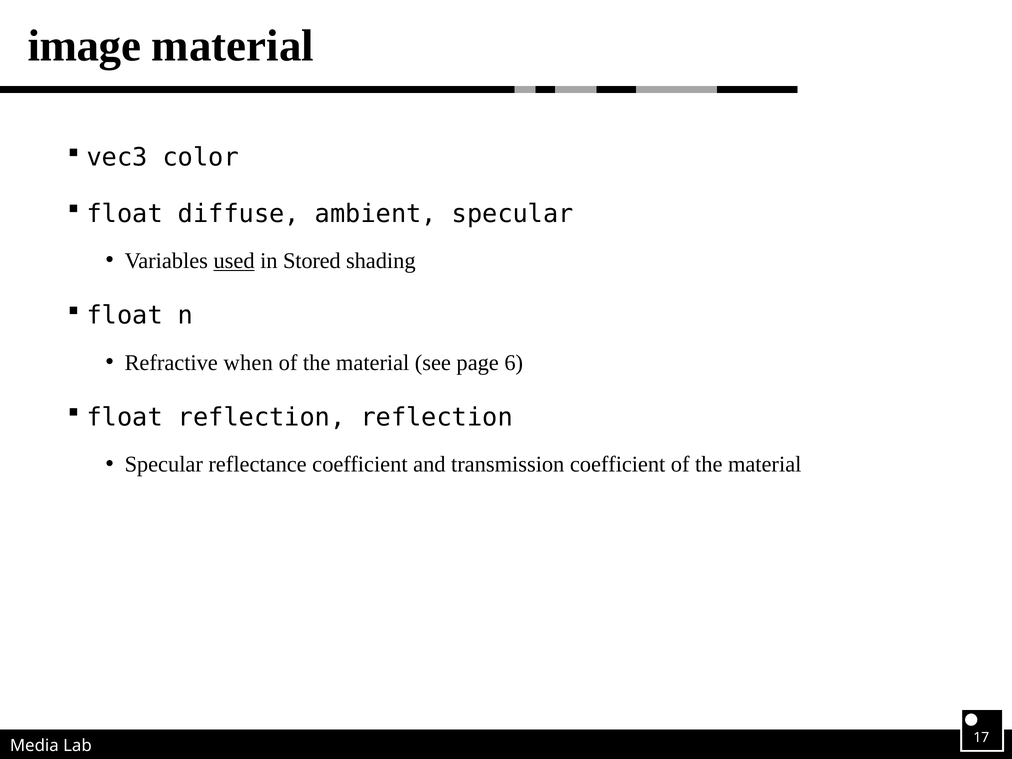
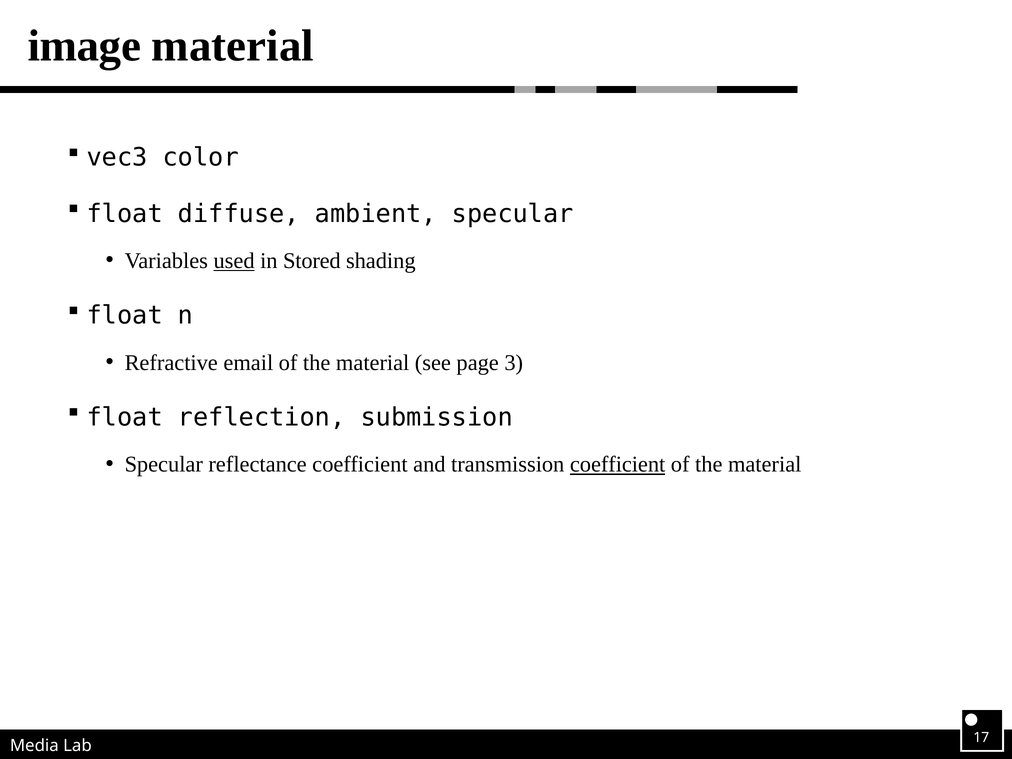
when: when -> email
6: 6 -> 3
reflection reflection: reflection -> submission
coefficient at (618, 464) underline: none -> present
